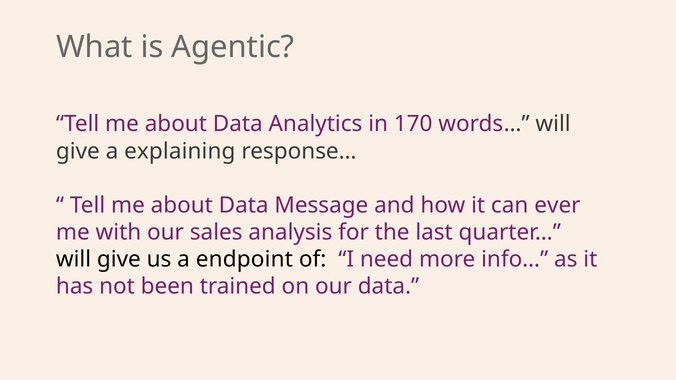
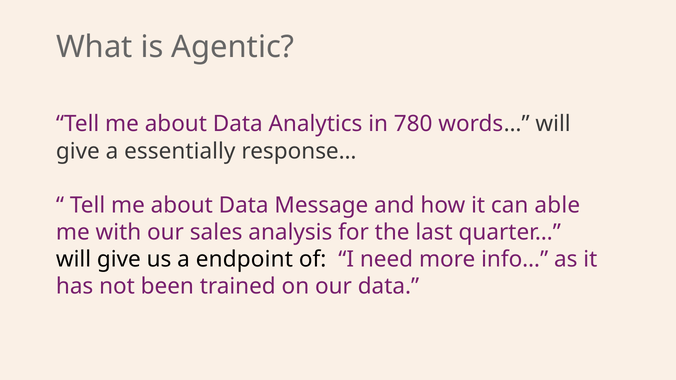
170: 170 -> 780
explaining: explaining -> essentially
ever: ever -> able
